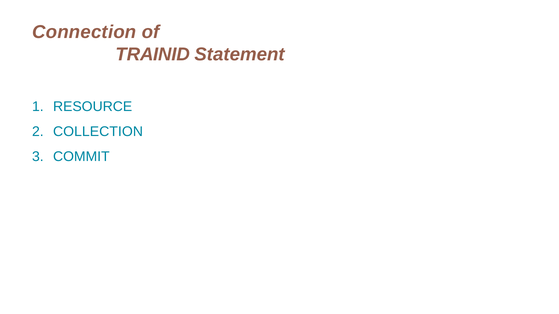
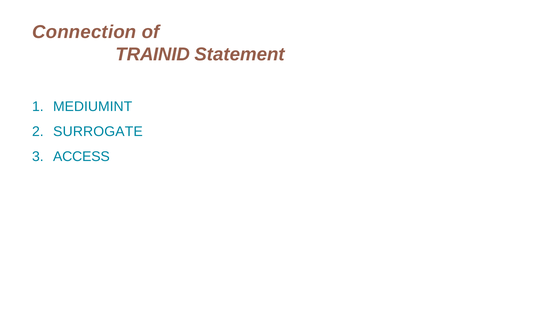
RESOURCE: RESOURCE -> MEDIUMINT
COLLECTION: COLLECTION -> SURROGATE
COMMIT: COMMIT -> ACCESS
